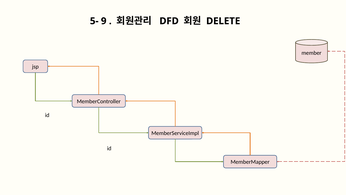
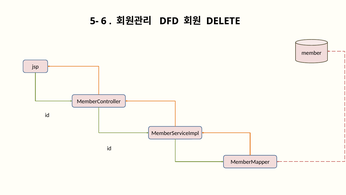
9: 9 -> 6
